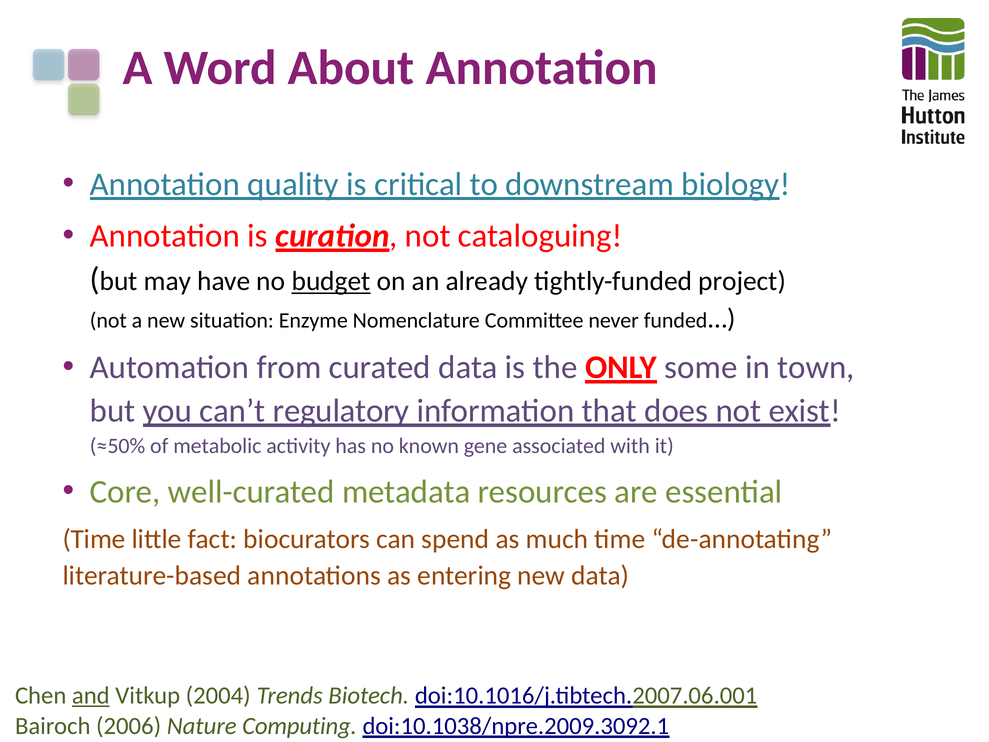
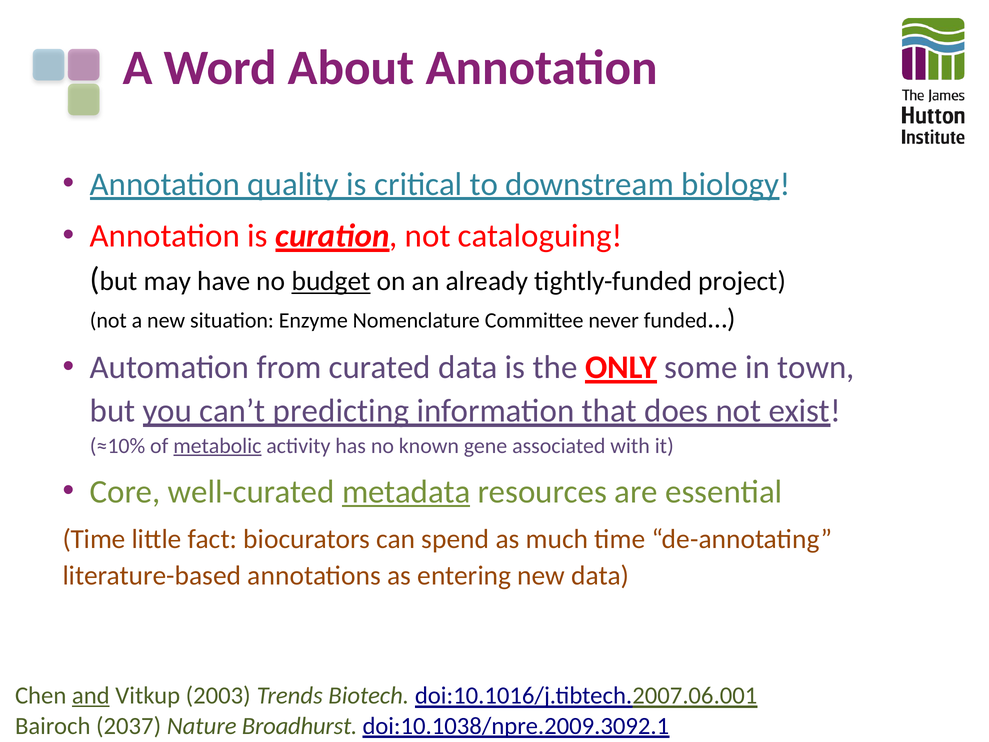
regulatory: regulatory -> predicting
≈50%: ≈50% -> ≈10%
metabolic underline: none -> present
metadata underline: none -> present
2004: 2004 -> 2003
2006: 2006 -> 2037
Computing: Computing -> Broadhurst
